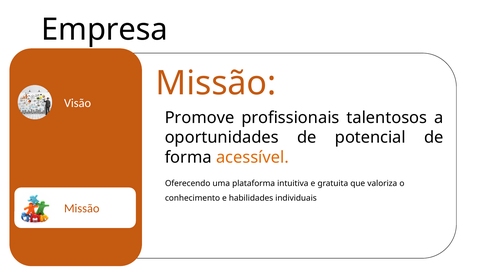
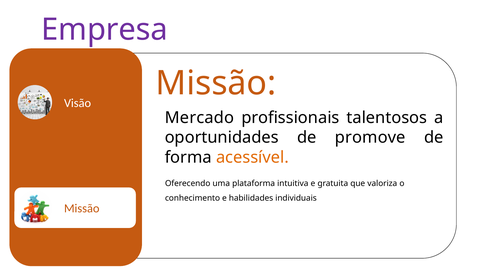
Empresa colour: black -> purple
Promove: Promove -> Mercado
potencial: potencial -> promove
